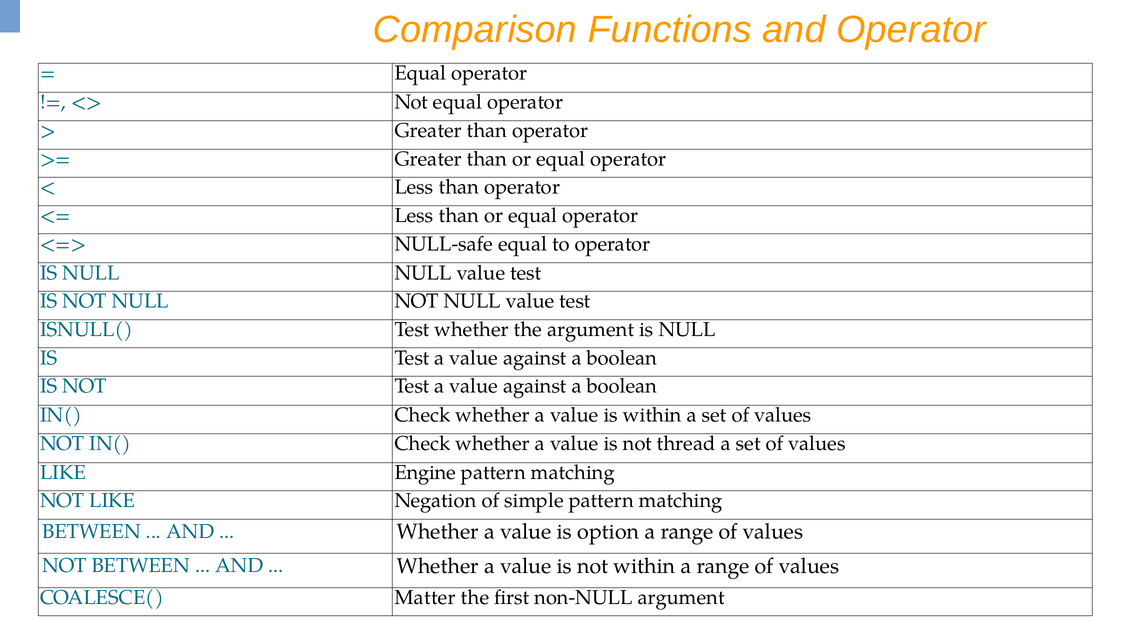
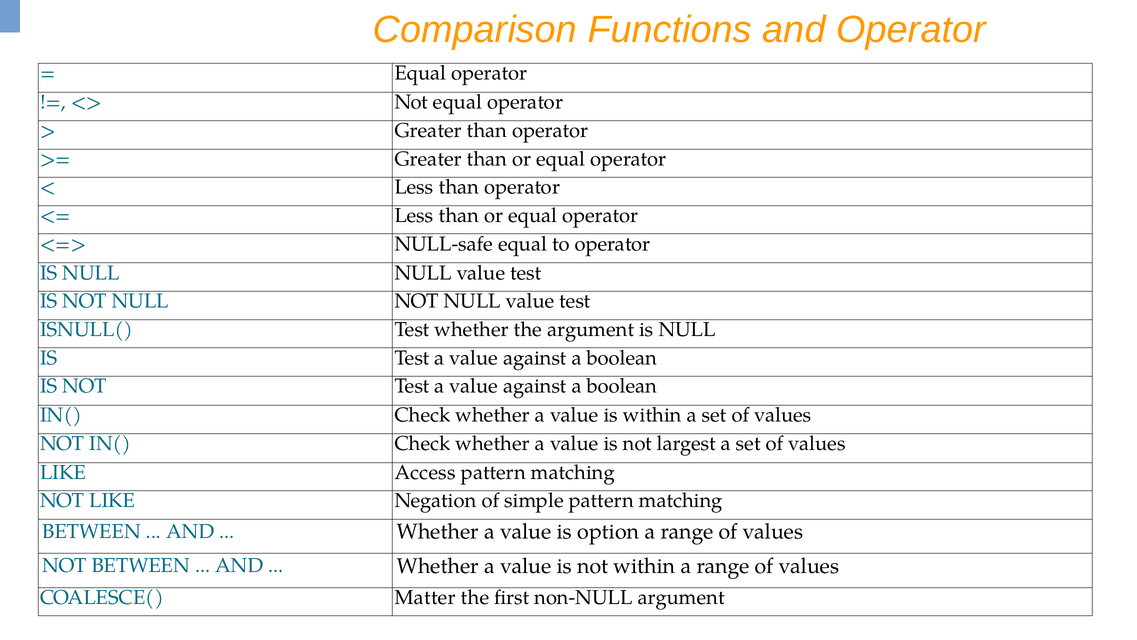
thread: thread -> largest
Engine: Engine -> Access
